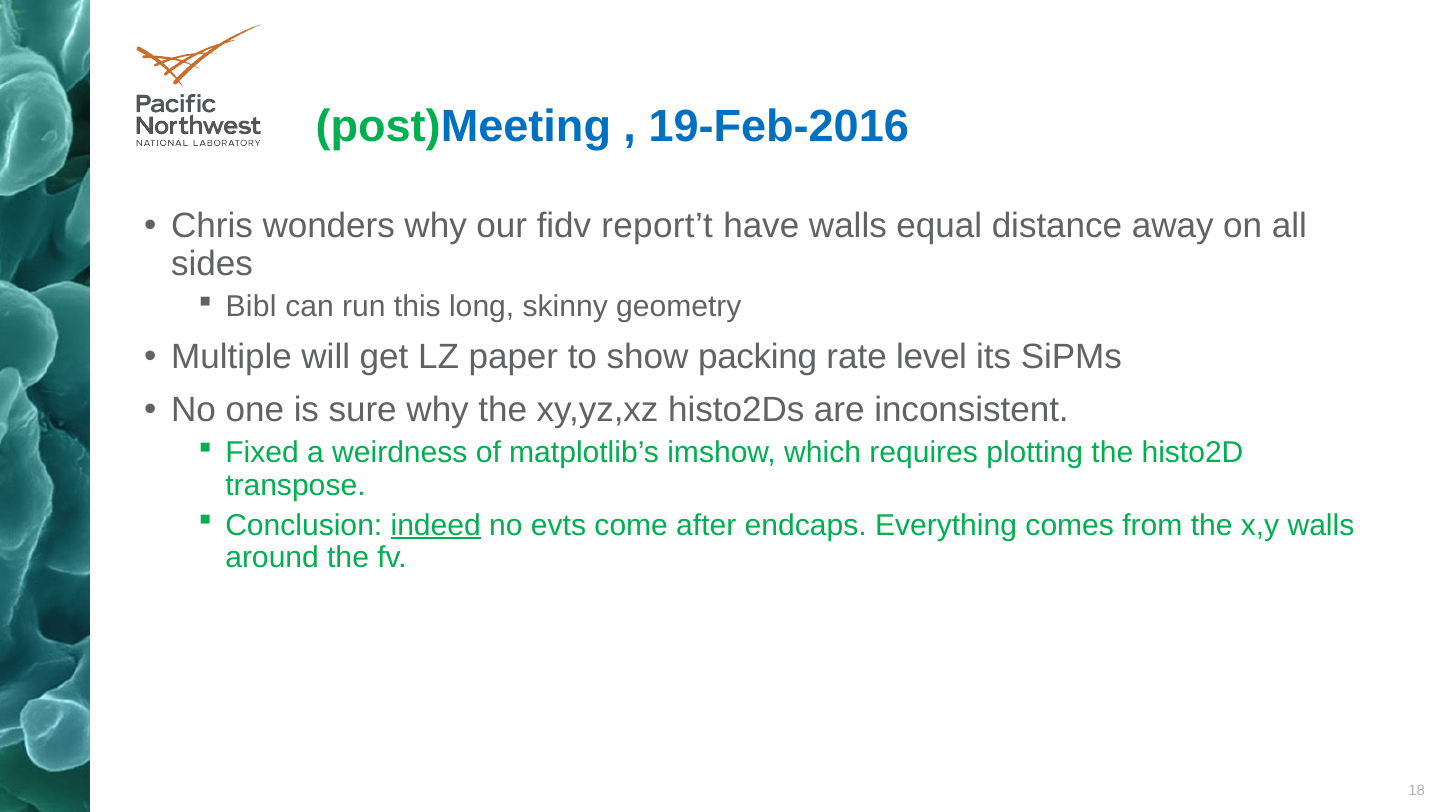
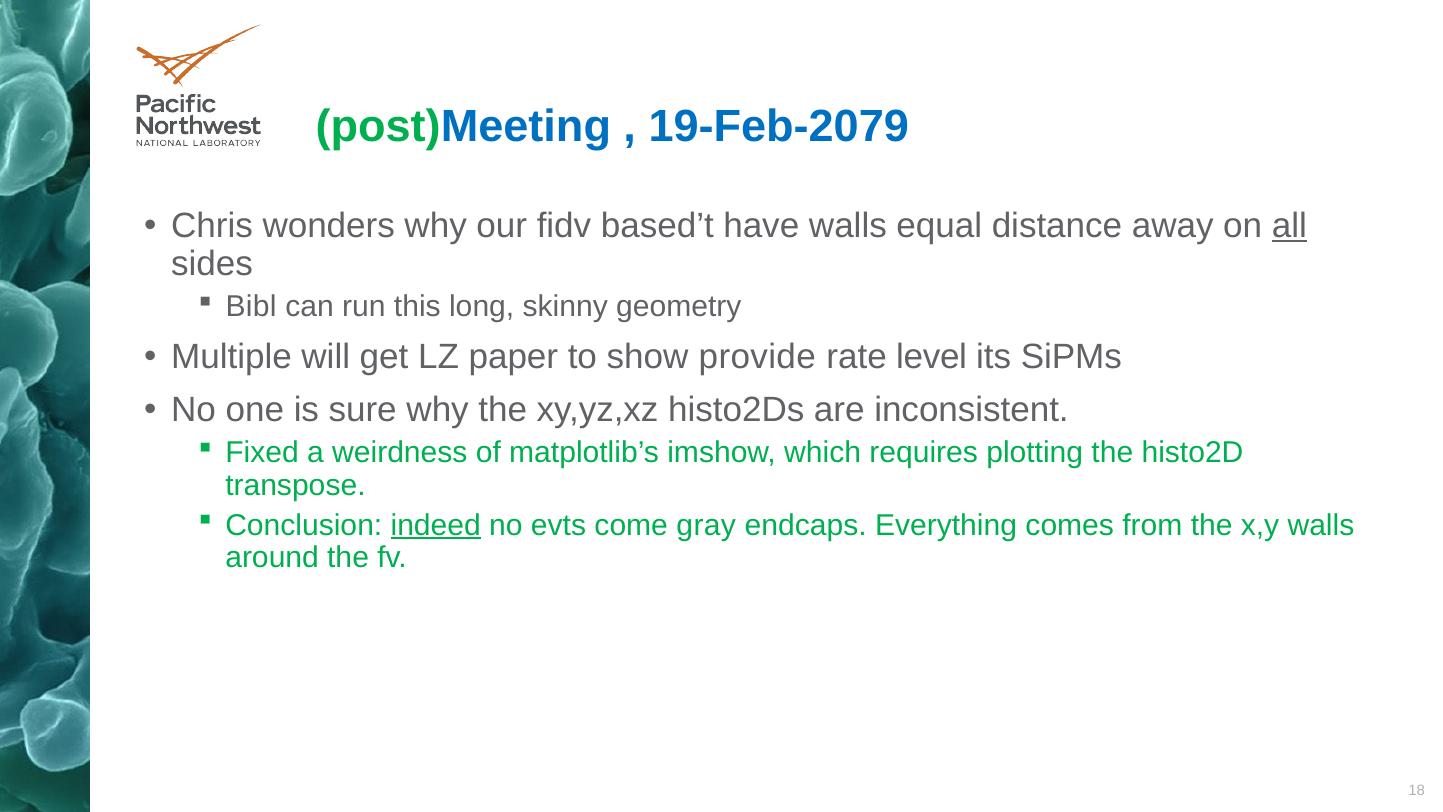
19-Feb-2016: 19-Feb-2016 -> 19-Feb-2079
report’t: report’t -> based’t
all underline: none -> present
packing: packing -> provide
after: after -> gray
